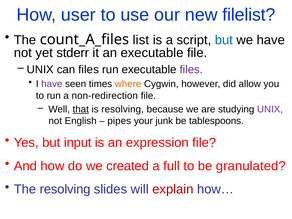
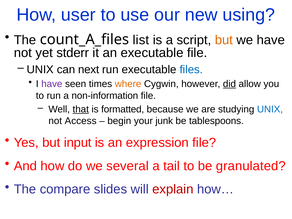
filelist: filelist -> using
but at (224, 40) colour: blue -> orange
can files: files -> next
files at (191, 69) colour: purple -> blue
did underline: none -> present
non-redirection: non-redirection -> non-information
is resolving: resolving -> formatted
UNIX at (270, 109) colour: purple -> blue
English: English -> Access
pipes: pipes -> begin
created: created -> several
full: full -> tail
The resolving: resolving -> compare
